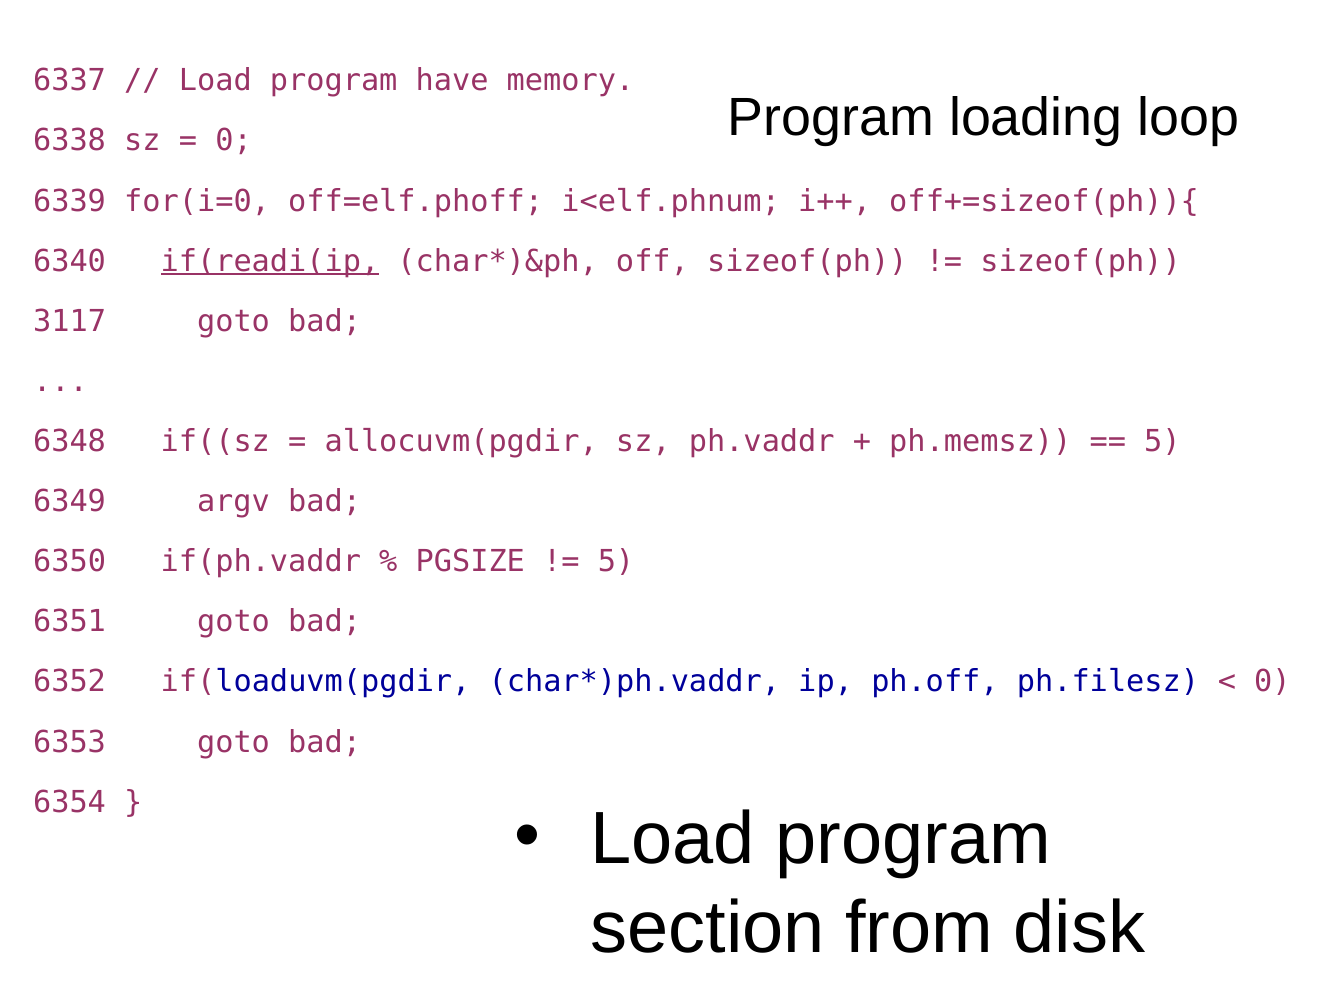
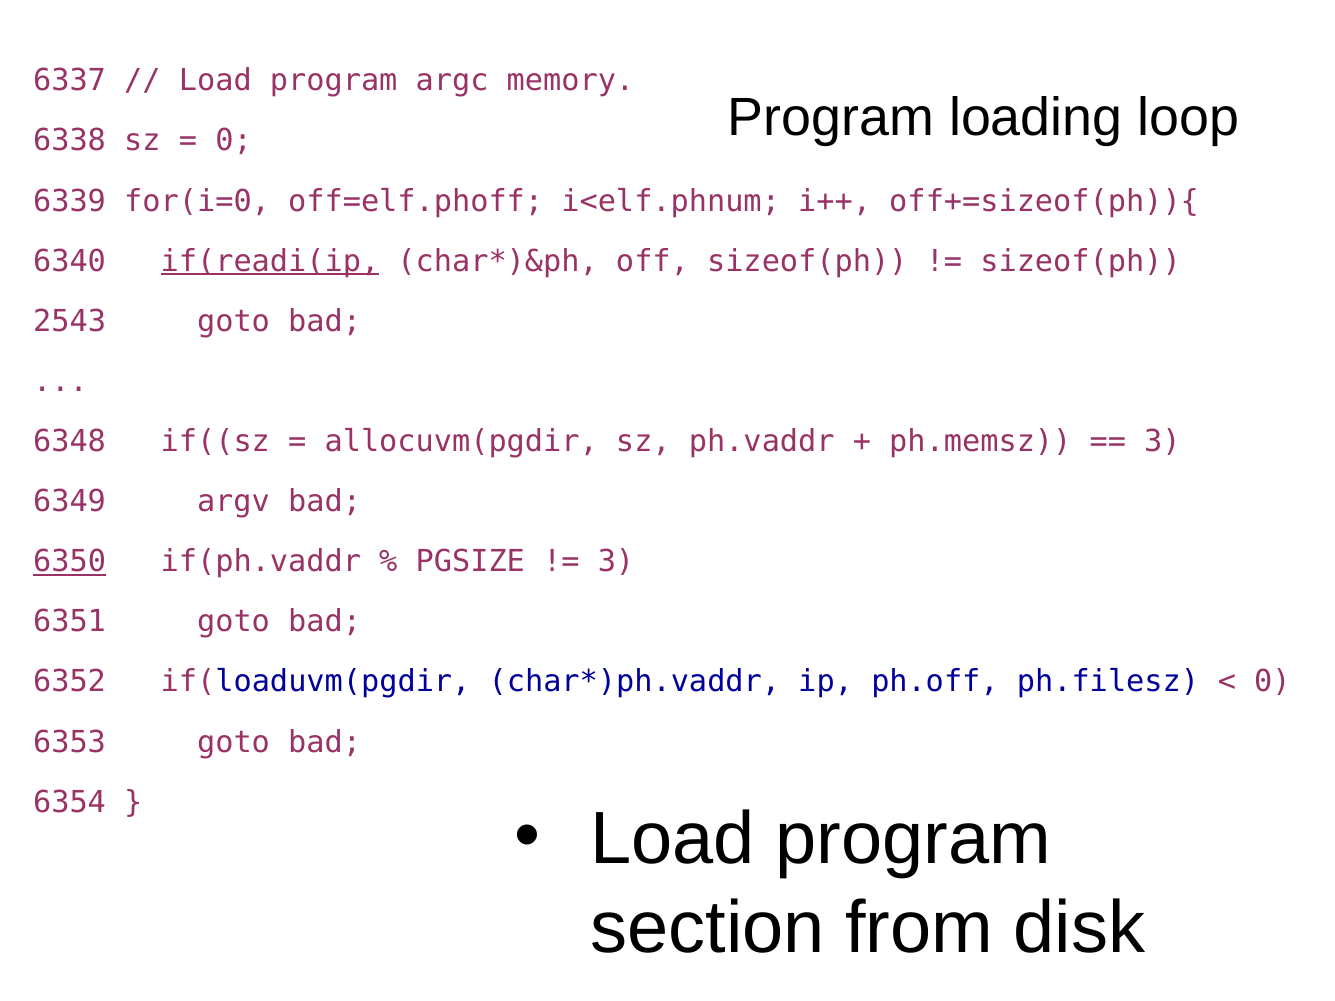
have: have -> argc
3117: 3117 -> 2543
5 at (1162, 442): 5 -> 3
6350 underline: none -> present
5 at (616, 562): 5 -> 3
